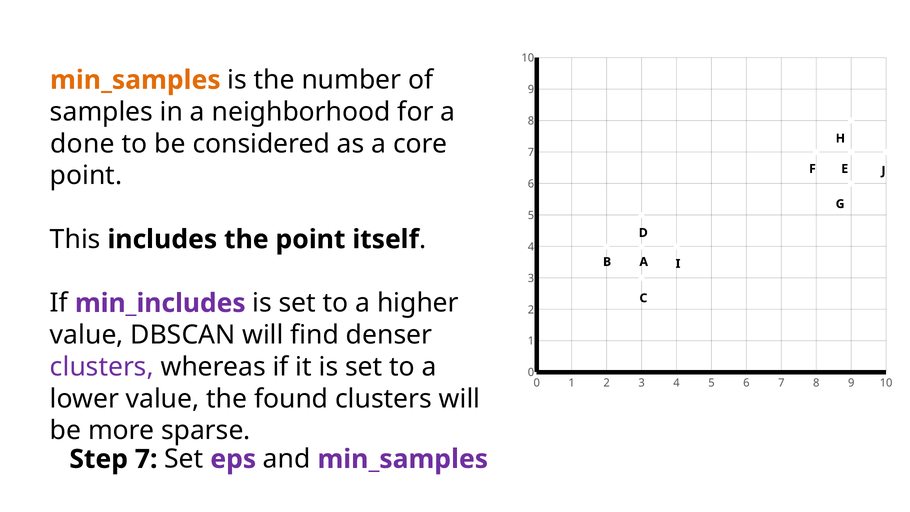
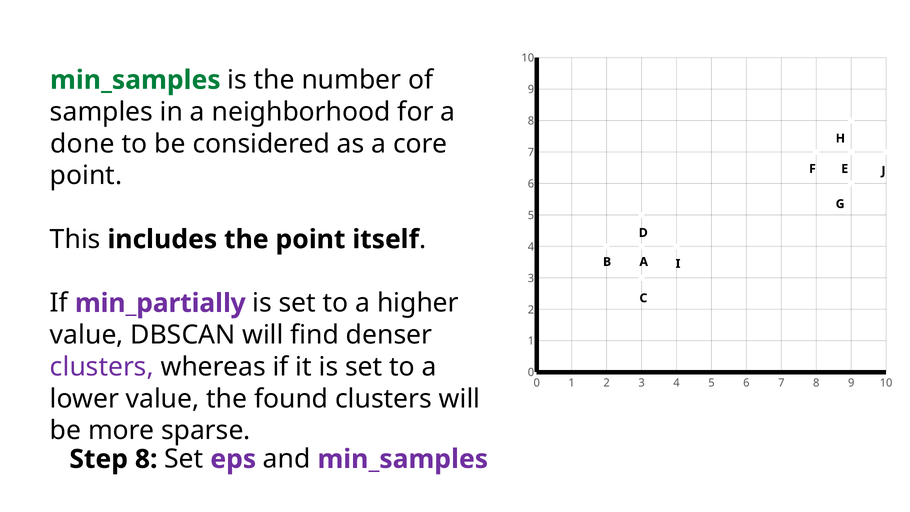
min_samples at (135, 80) colour: orange -> green
min_includes: min_includes -> min_partially
Step 7: 7 -> 8
